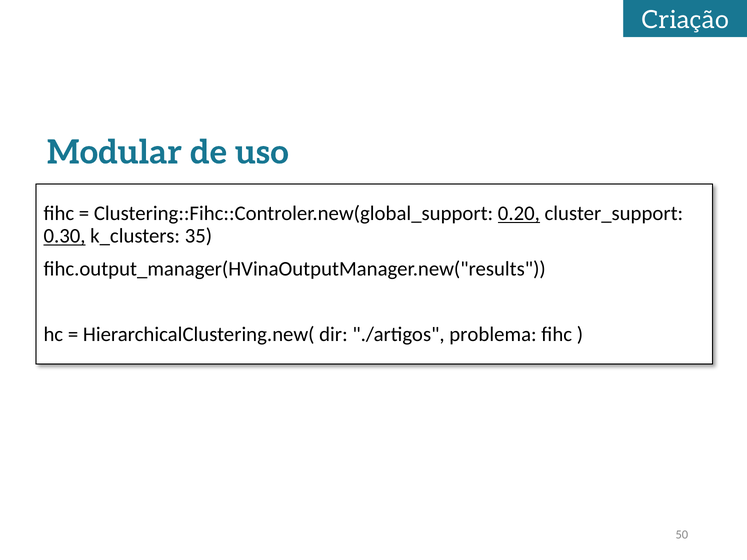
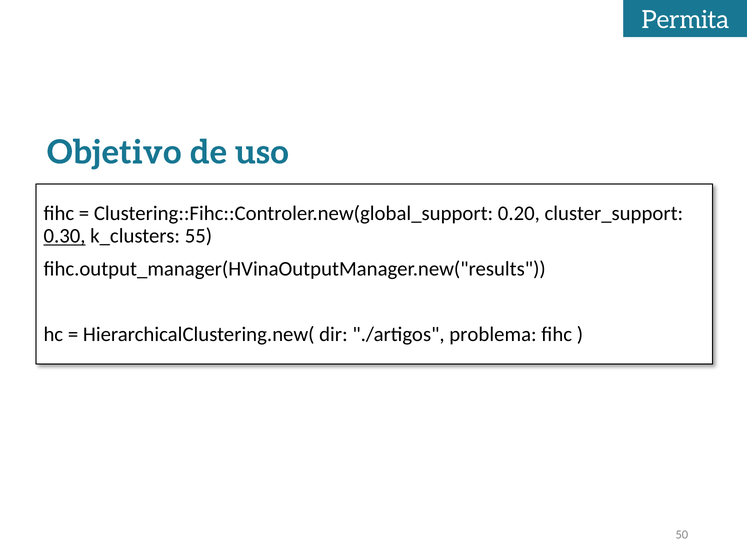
Criação: Criação -> Permita
Modular: Modular -> Objetivo
0.20 underline: present -> none
35: 35 -> 55
